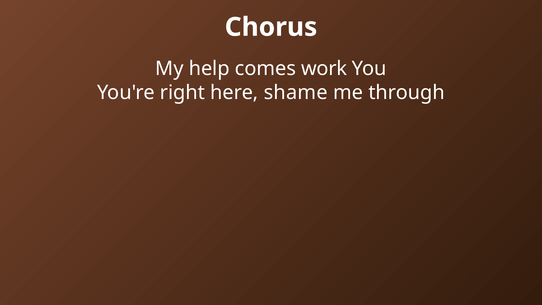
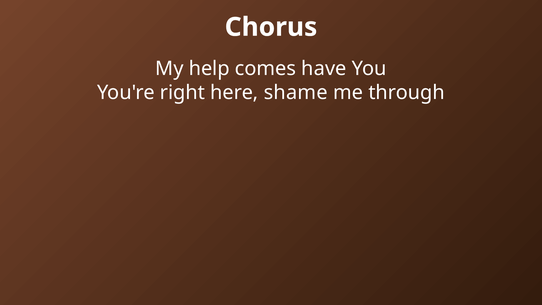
work: work -> have
